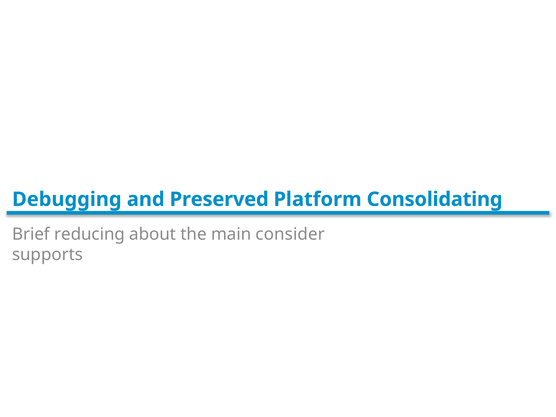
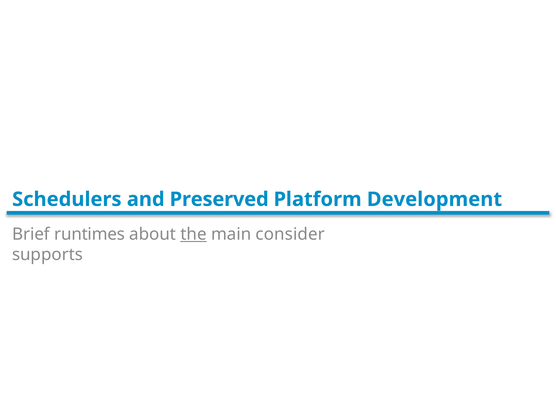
Debugging: Debugging -> Schedulers
Consolidating: Consolidating -> Development
reducing: reducing -> runtimes
the underline: none -> present
